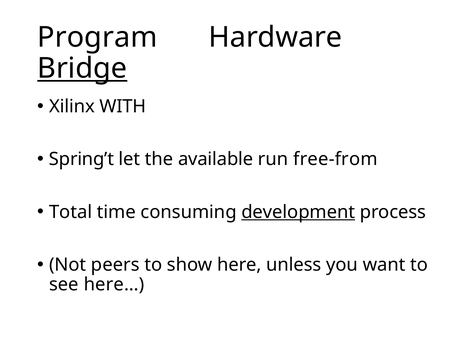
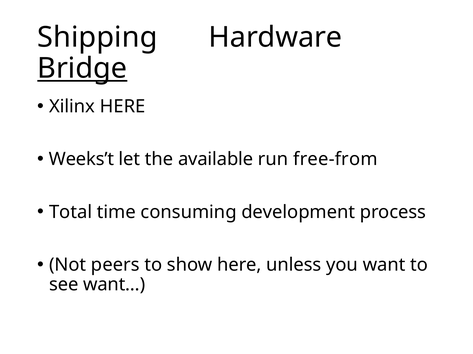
Program: Program -> Shipping
Xilinx WITH: WITH -> HERE
Spring’t: Spring’t -> Weeks’t
development underline: present -> none
here…: here… -> want…
